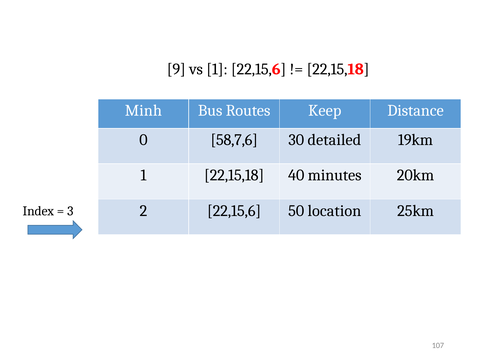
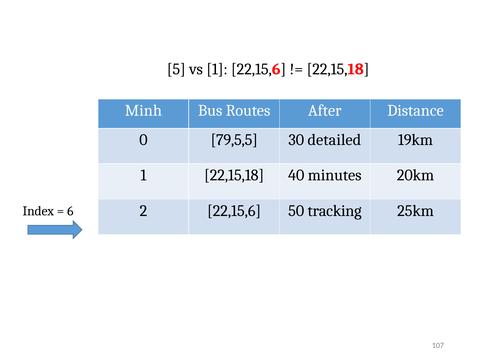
9: 9 -> 5
Keep: Keep -> After
58,7,6: 58,7,6 -> 79,5,5
location: location -> tracking
3: 3 -> 6
